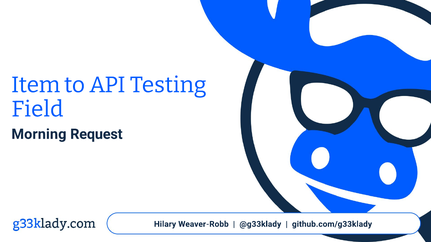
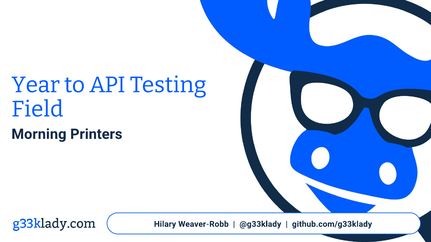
Item: Item -> Year
Request: Request -> Printers
